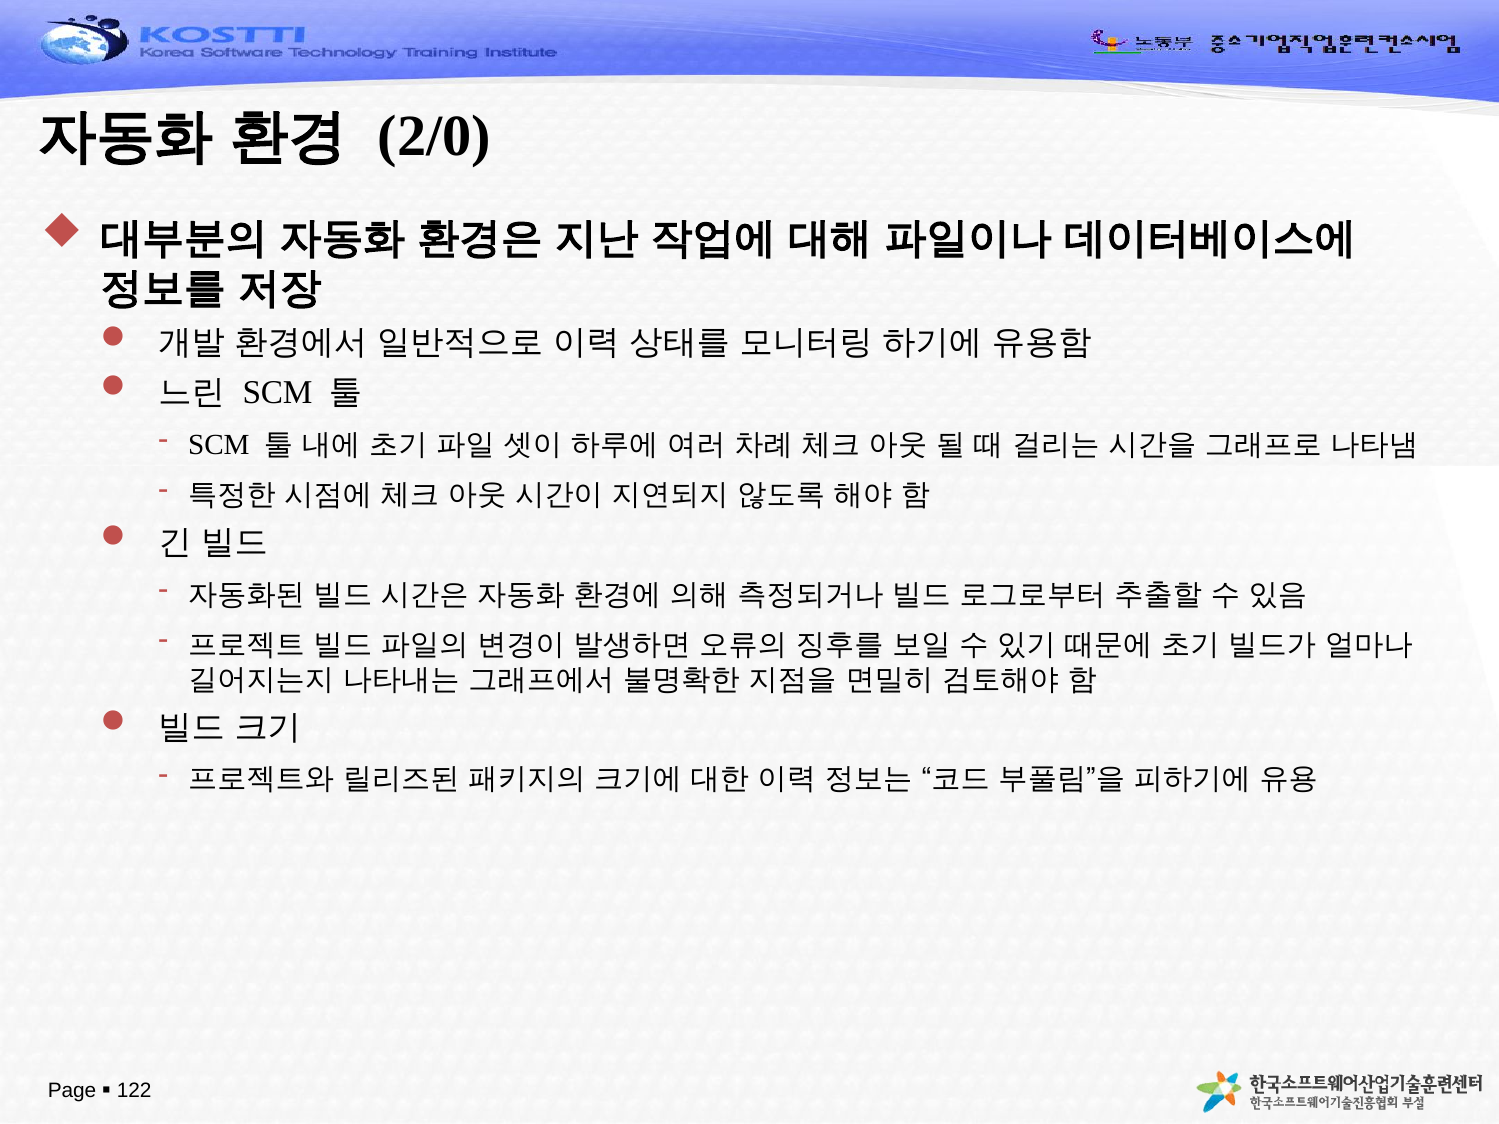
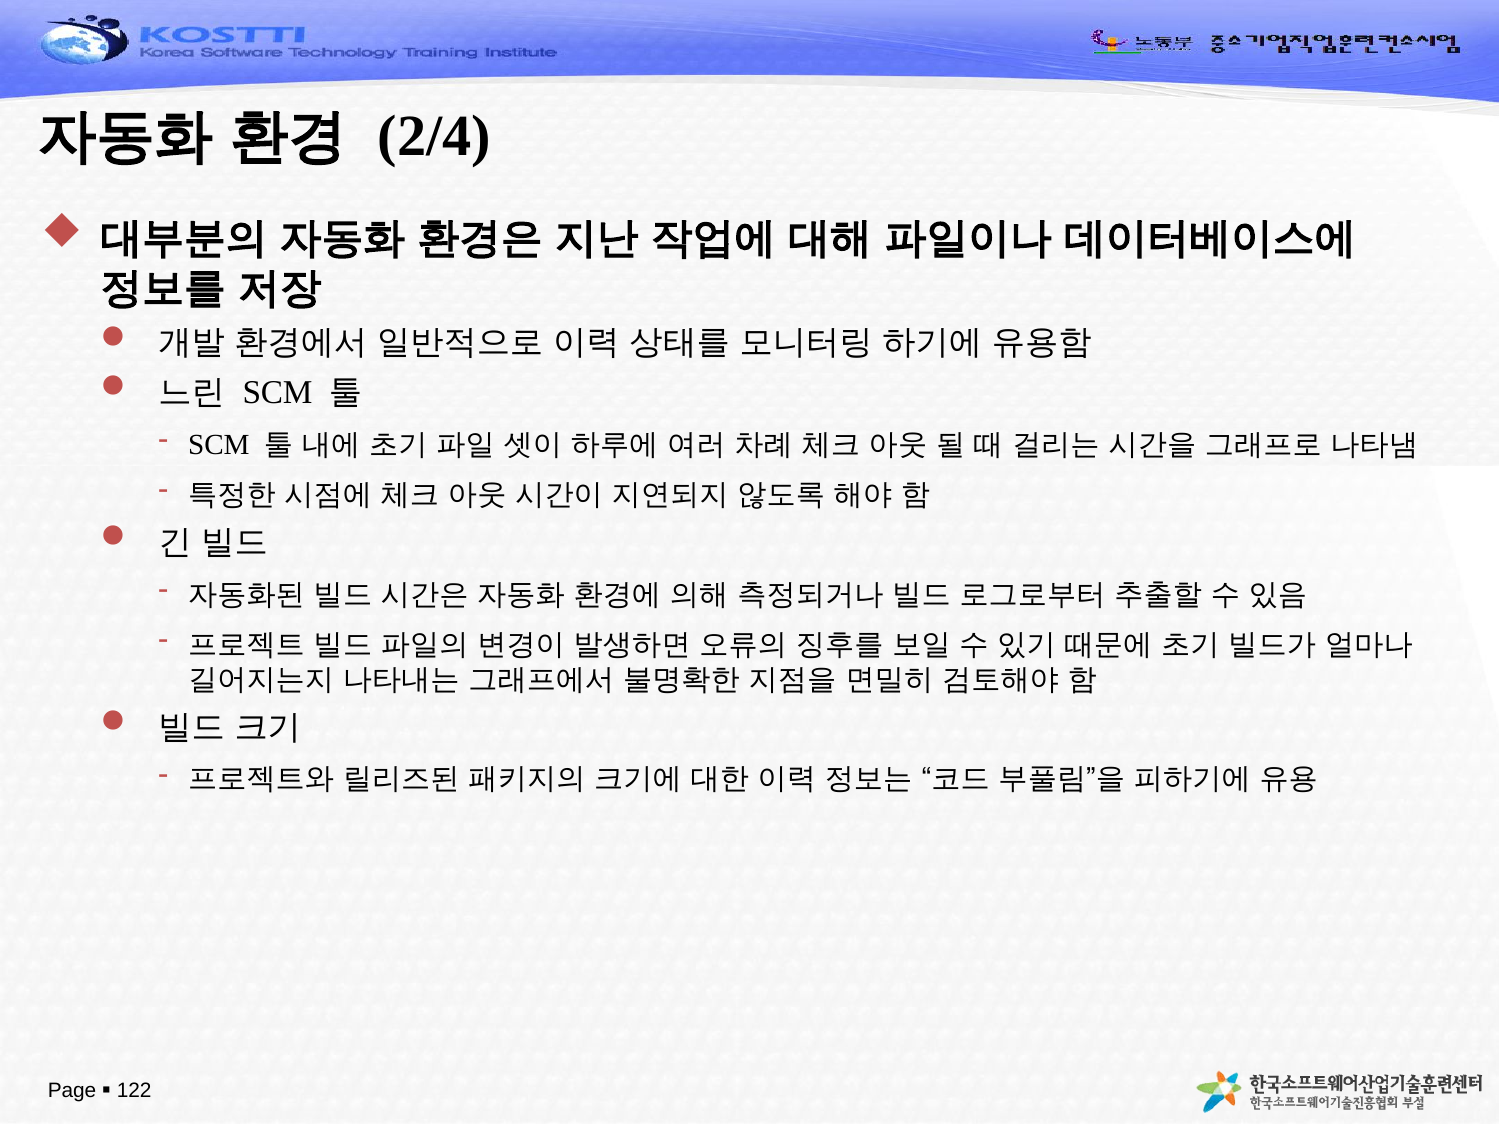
2/0: 2/0 -> 2/4
